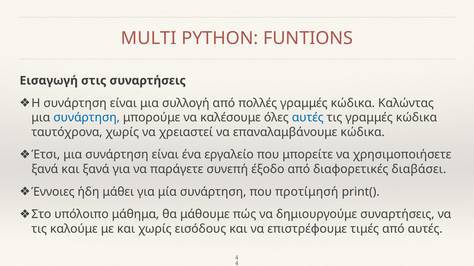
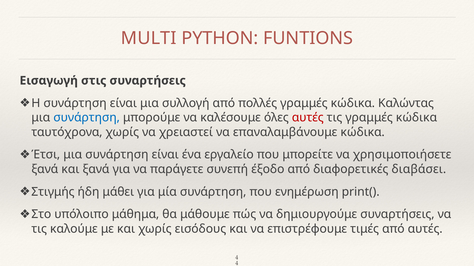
αυτές at (308, 118) colour: blue -> red
Έννοιες: Έννοιες -> Στιγμής
προτίμησή: προτίμησή -> ενημέρωση
